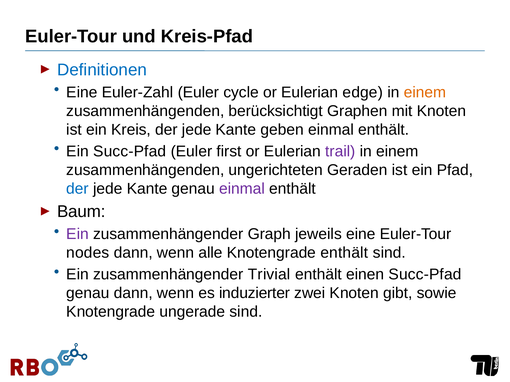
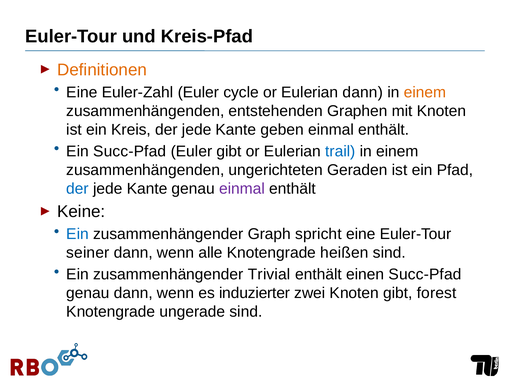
Definitionen colour: blue -> orange
Eulerian edge: edge -> dann
berücksichtigt: berücksichtigt -> entstehenden
Euler first: first -> gibt
trail colour: purple -> blue
Baum: Baum -> Keine
Ein at (78, 234) colour: purple -> blue
jeweils: jeweils -> spricht
nodes: nodes -> seiner
Knotengrade enthält: enthält -> heißen
sowie: sowie -> forest
